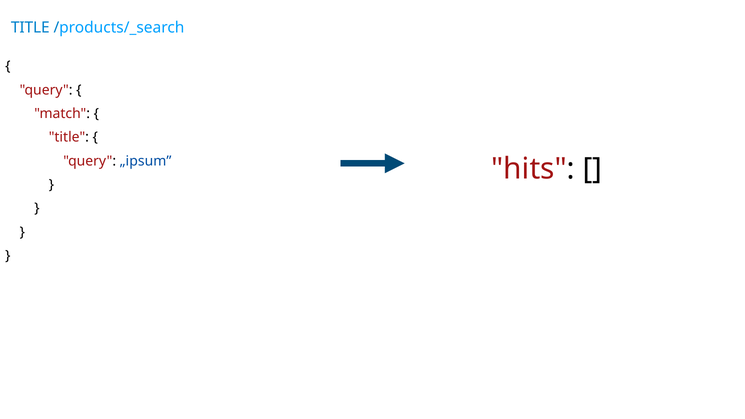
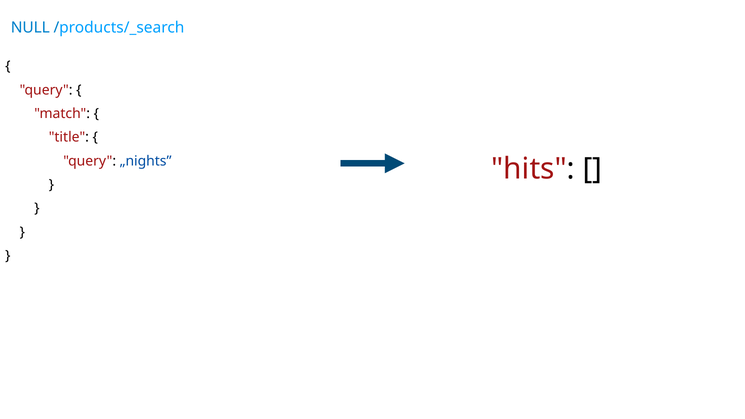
TITLE at (30, 28): TITLE -> NULL
„ipsum: „ipsum -> „nights
